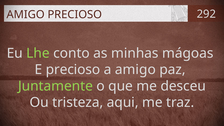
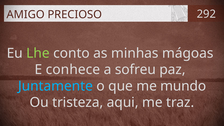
E precioso: precioso -> conhece
a amigo: amigo -> sofreu
Juntamente colour: light green -> light blue
desceu: desceu -> mundo
